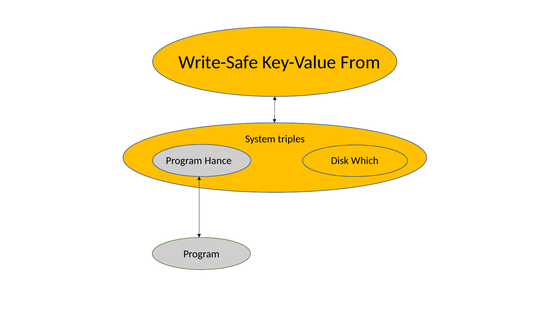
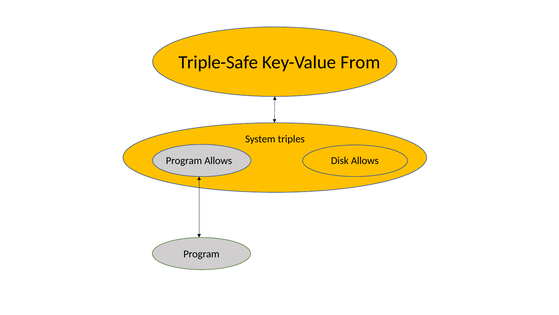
Write-Safe: Write-Safe -> Triple-Safe
Program Hance: Hance -> Allows
Disk Which: Which -> Allows
